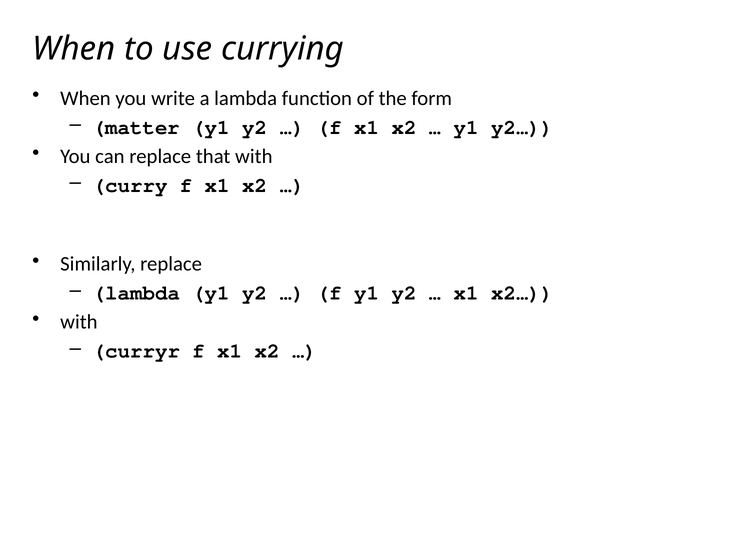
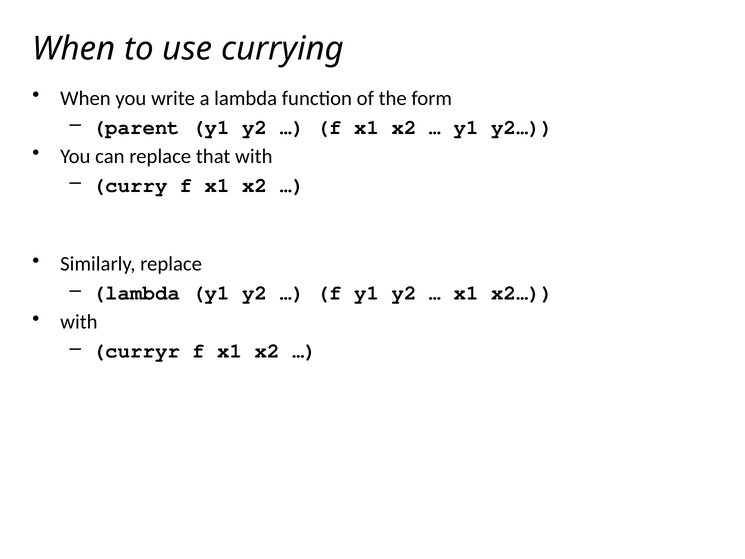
matter: matter -> parent
